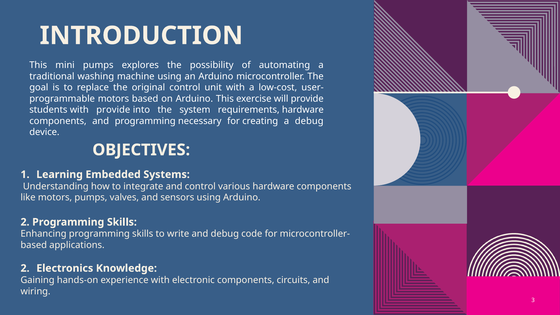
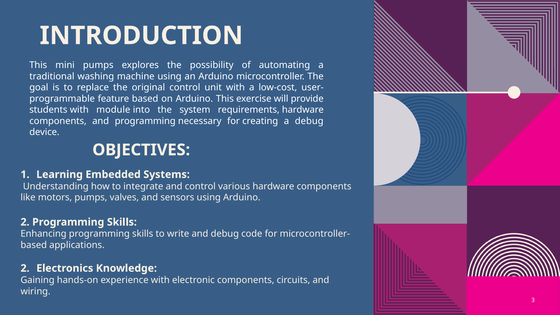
motors at (113, 99): motors -> feature
with provide: provide -> module
